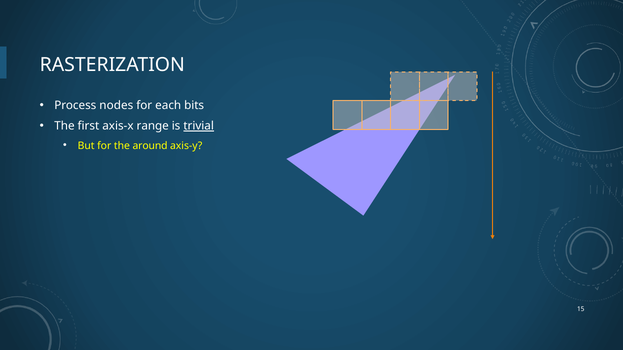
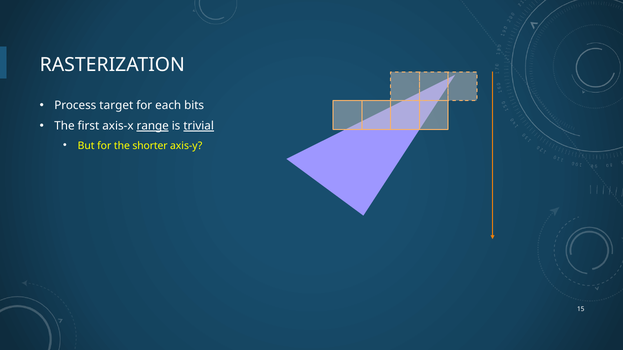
nodes: nodes -> target
range underline: none -> present
around: around -> shorter
